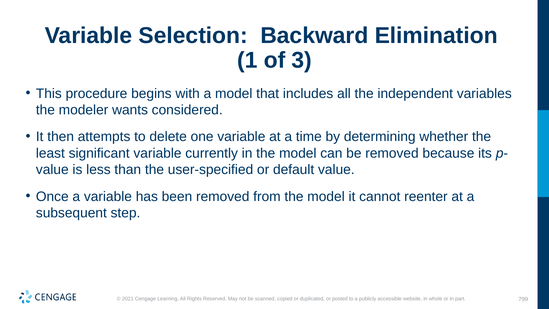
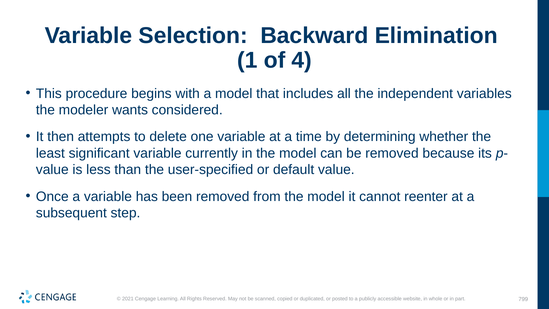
3: 3 -> 4
